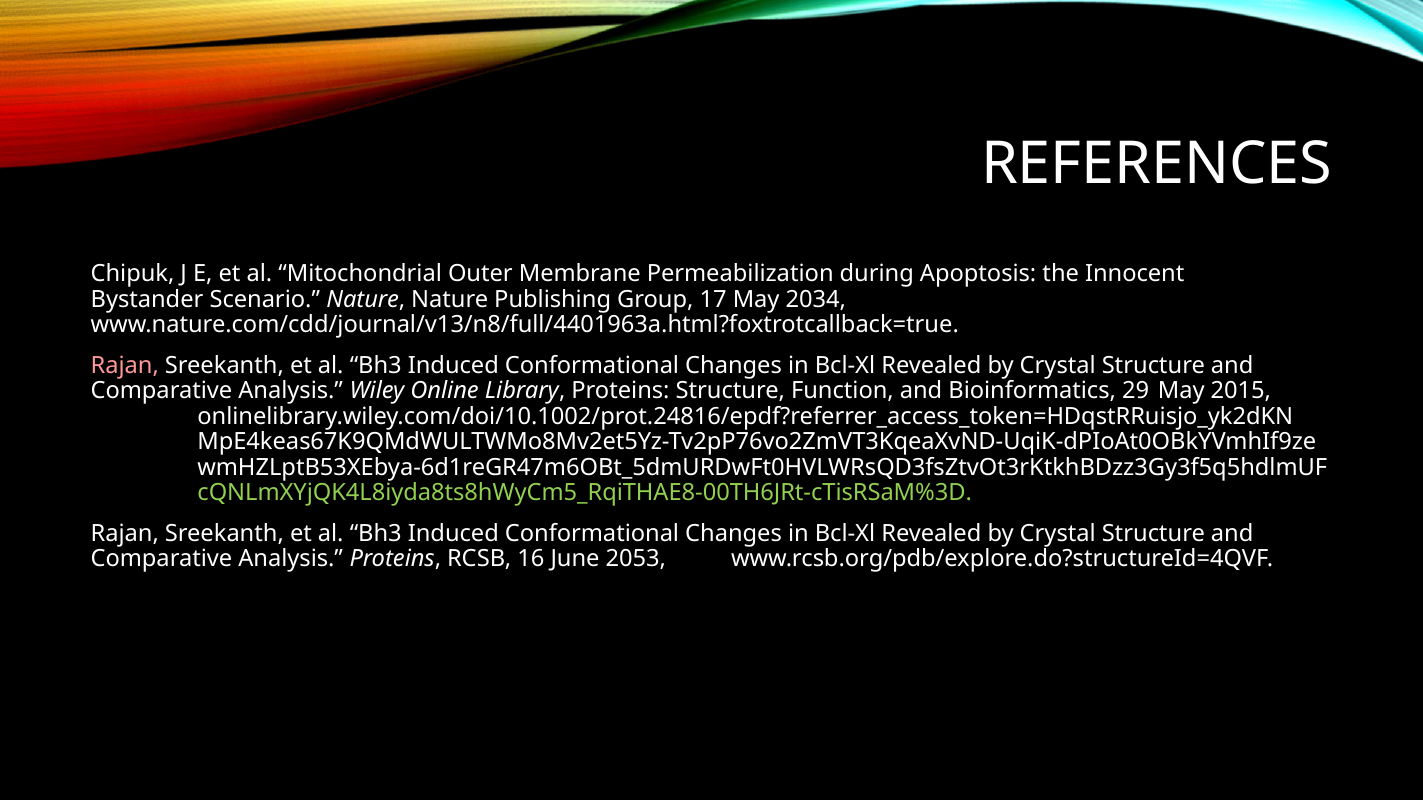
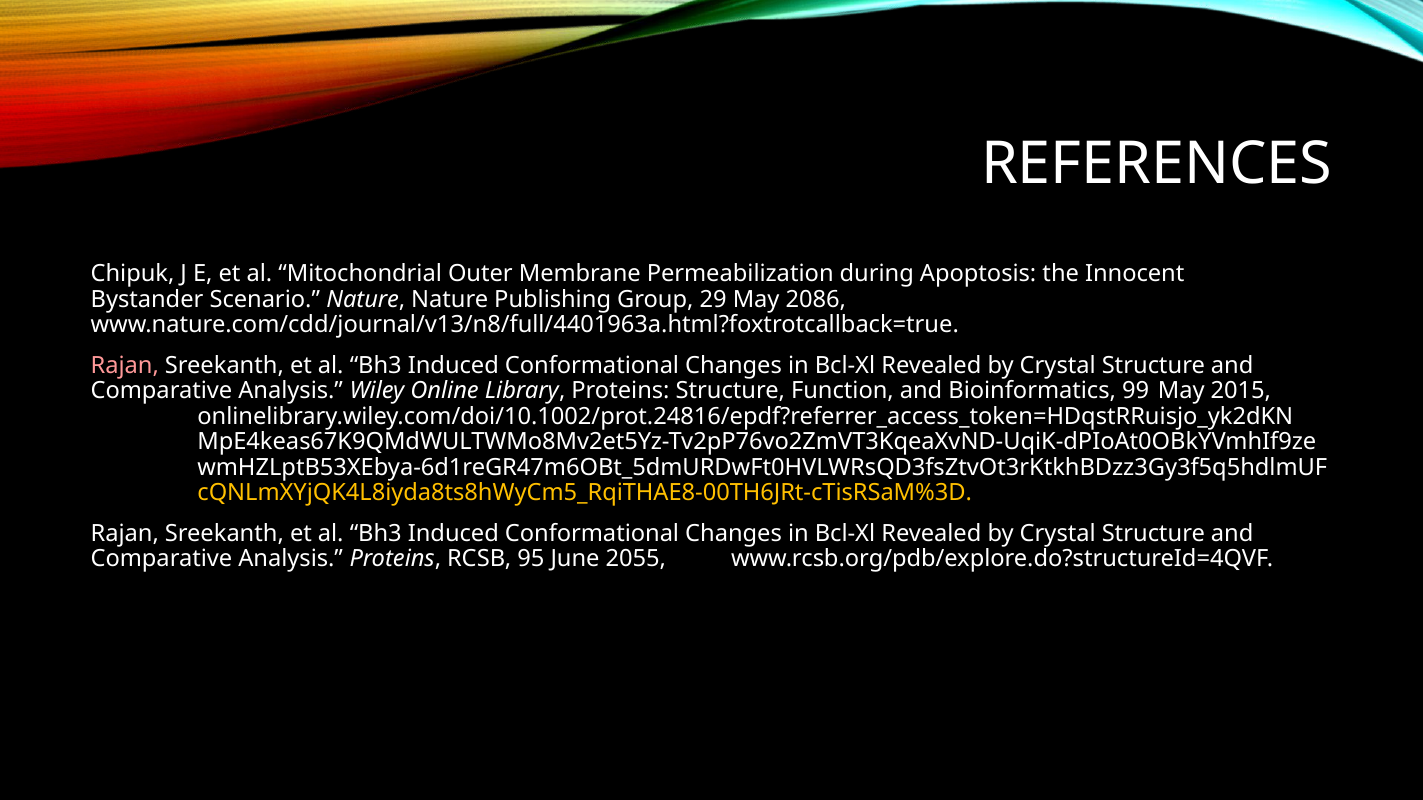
17: 17 -> 29
2034: 2034 -> 2086
29: 29 -> 99
cQNLmXYjQK4L8iyda8ts8hWyCm5_RqiTHAE8-00TH6JRt-cTisRSaM%3D colour: light green -> yellow
16: 16 -> 95
2053: 2053 -> 2055
